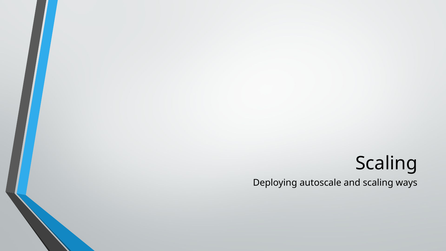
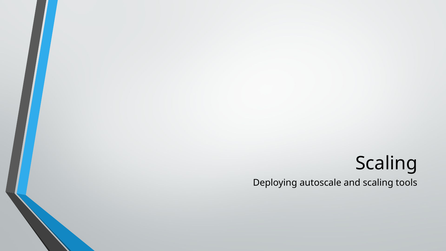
ways: ways -> tools
